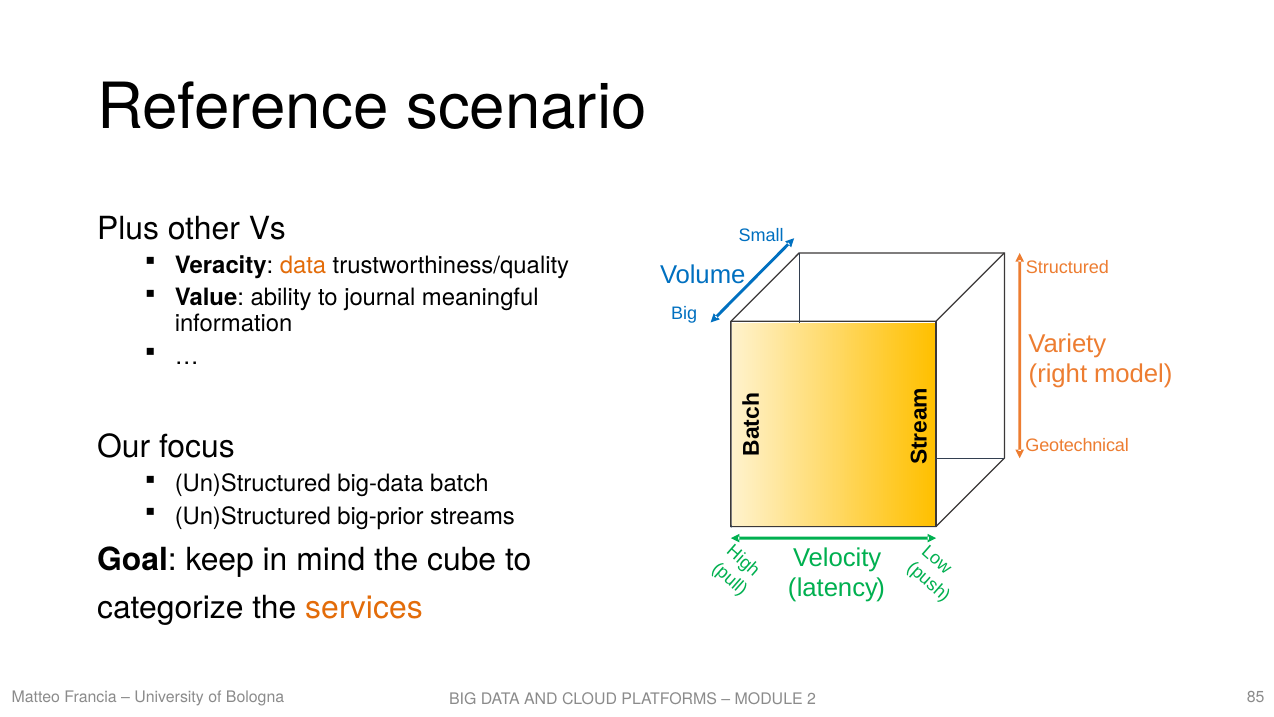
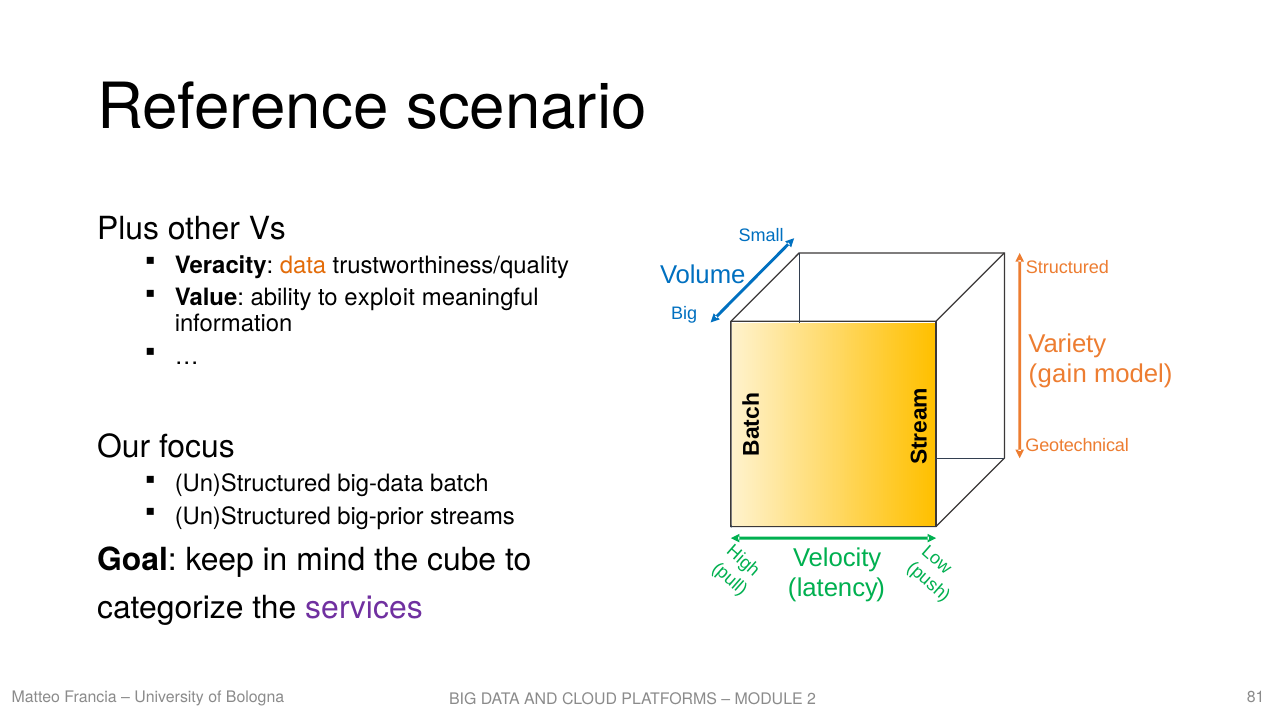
journal: journal -> exploit
right: right -> gain
services colour: orange -> purple
85: 85 -> 81
